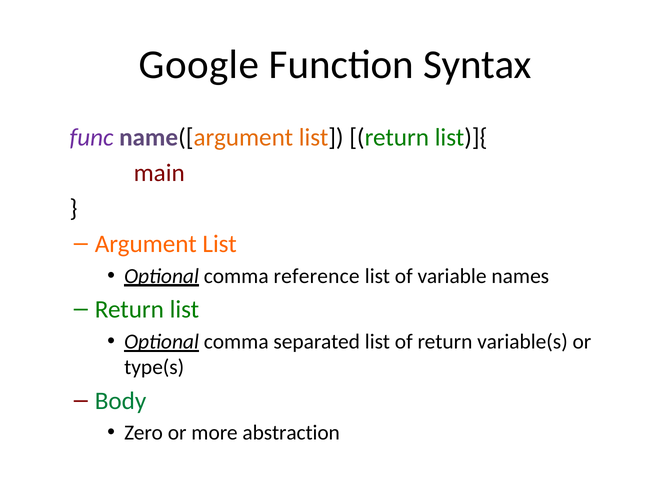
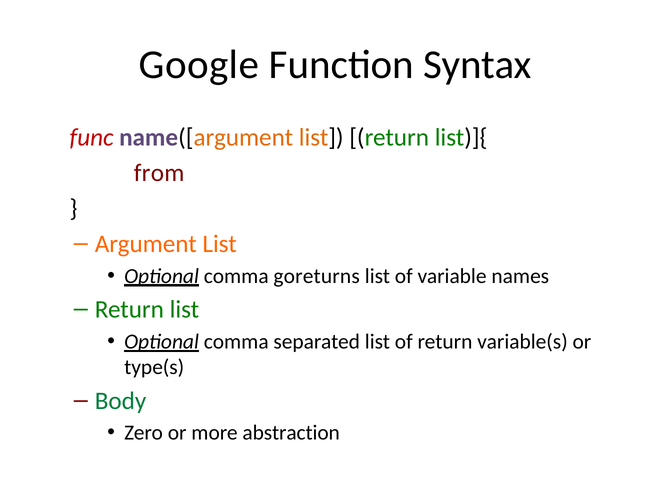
func colour: purple -> red
main: main -> from
reference: reference -> goreturns
